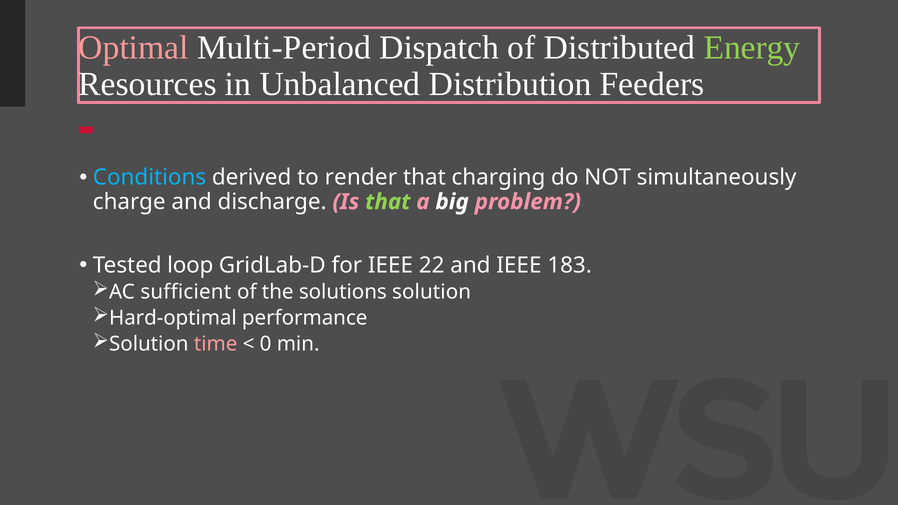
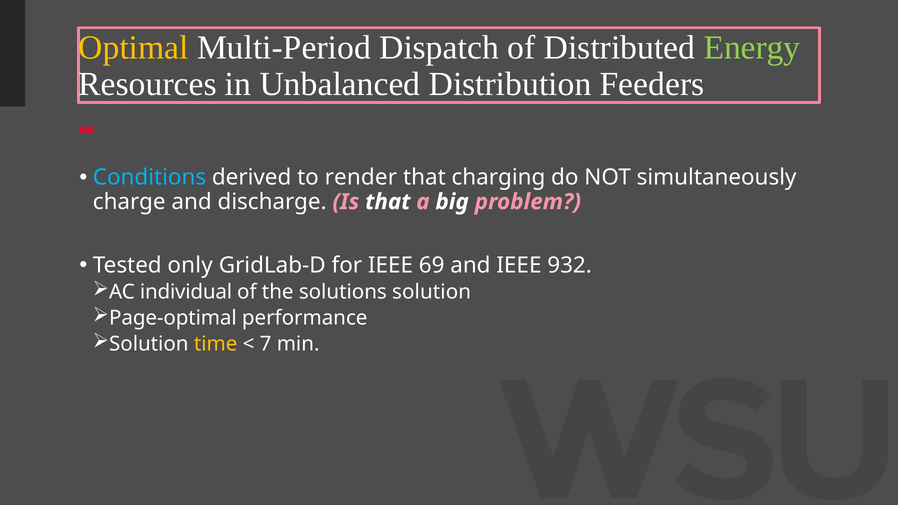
Optimal colour: pink -> yellow
that at (388, 202) colour: light green -> white
loop: loop -> only
22: 22 -> 69
183: 183 -> 932
sufficient: sufficient -> individual
Hard-optimal: Hard-optimal -> Page-optimal
time colour: pink -> yellow
0: 0 -> 7
